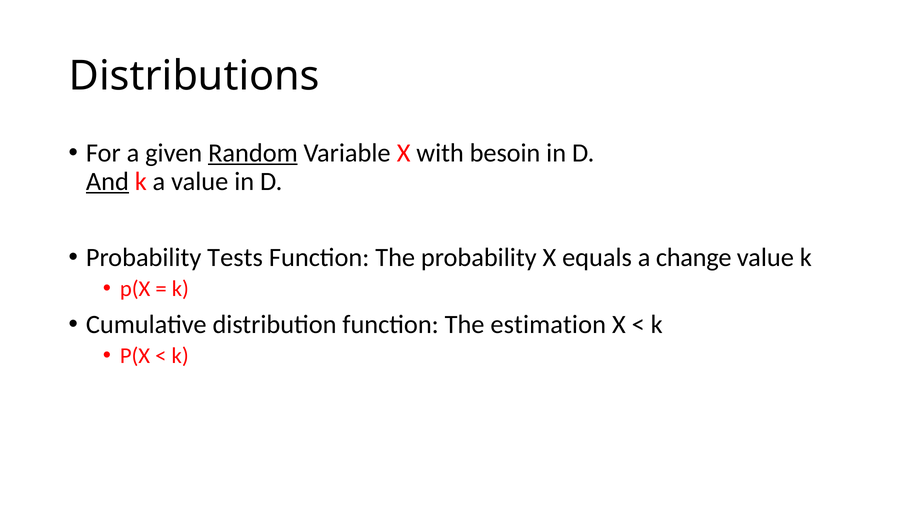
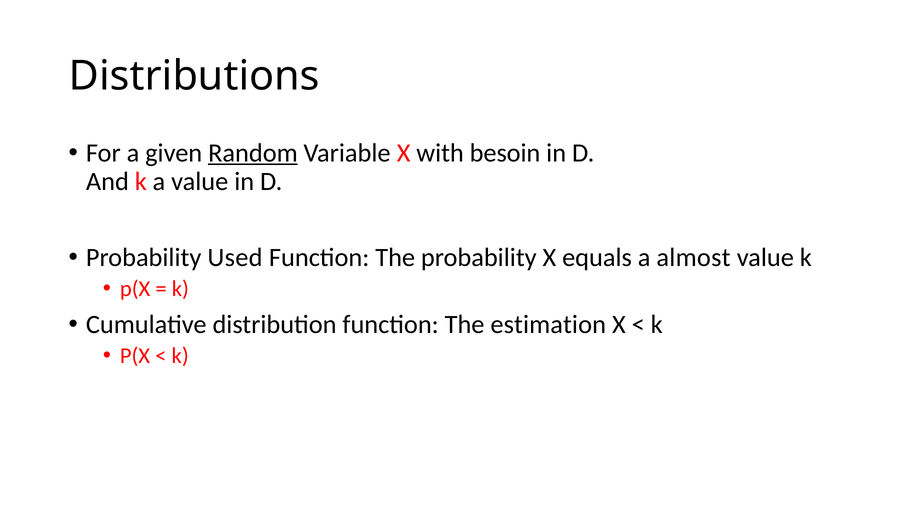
And underline: present -> none
Tests: Tests -> Used
change: change -> almost
